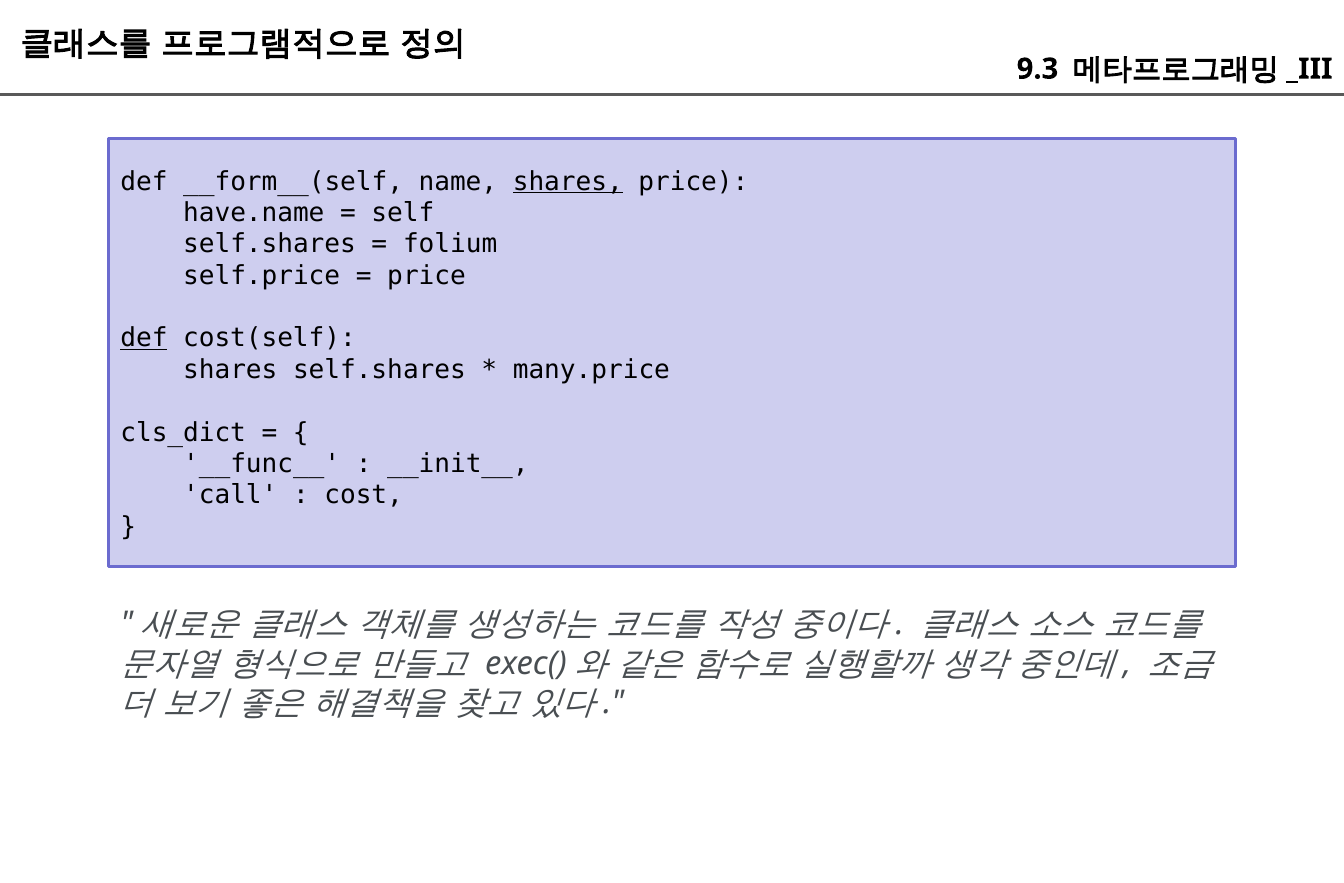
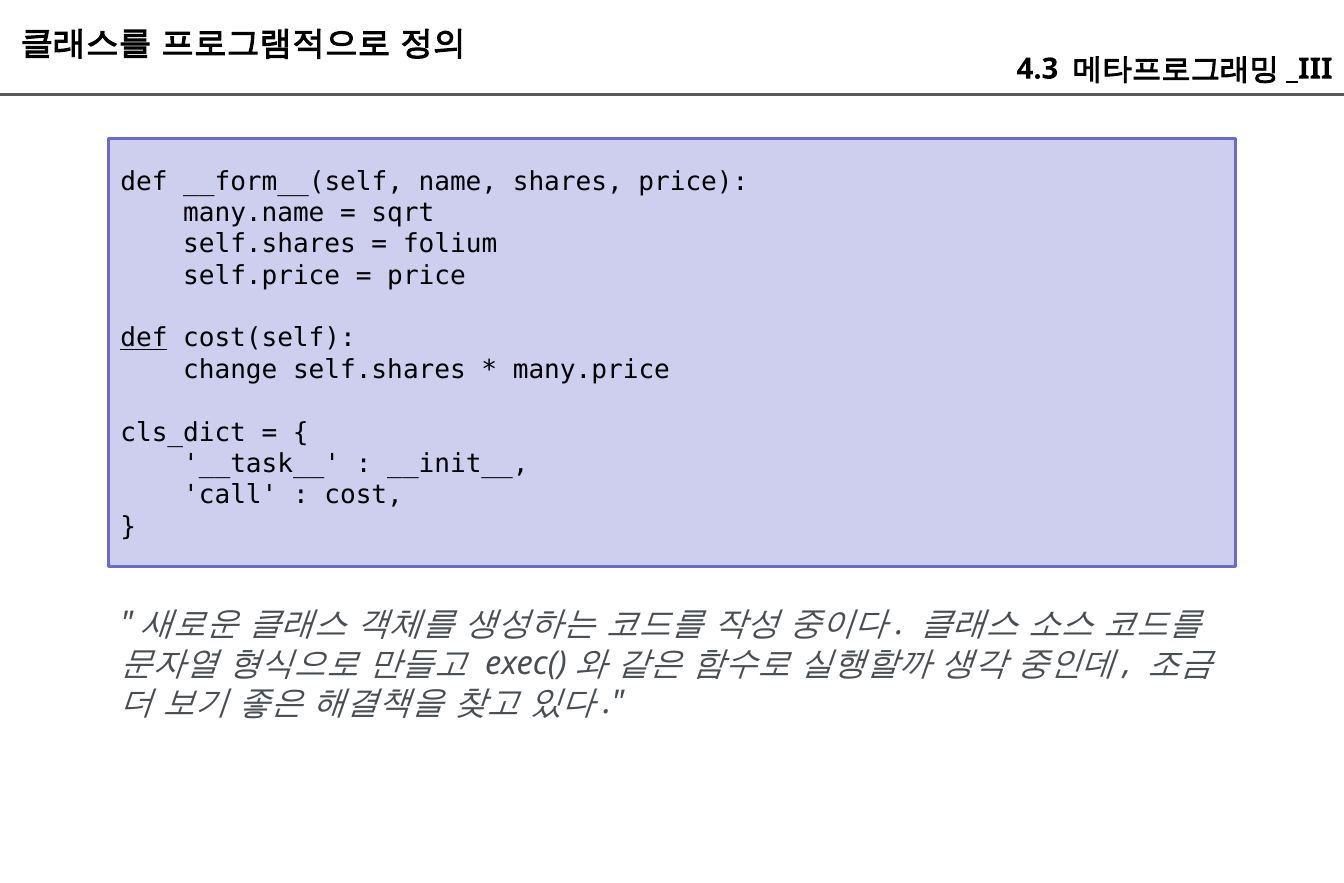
9.3: 9.3 -> 4.3
shares at (568, 181) underline: present -> none
have.name: have.name -> many.name
self: self -> sqrt
shares at (230, 370): shares -> change
__func__: __func__ -> __task__
